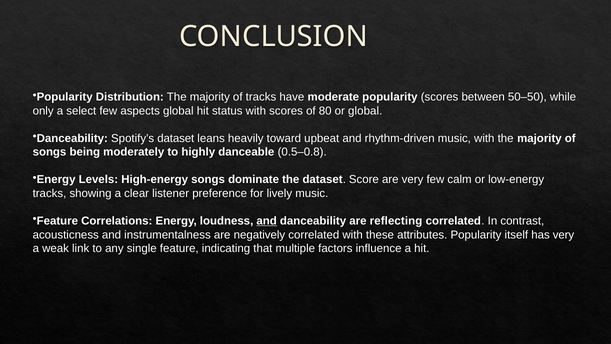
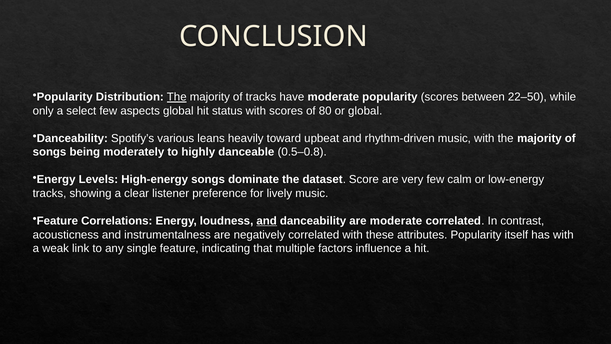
The at (177, 97) underline: none -> present
50–50: 50–50 -> 22–50
Spotify’s dataset: dataset -> various
are reflecting: reflecting -> moderate
has very: very -> with
